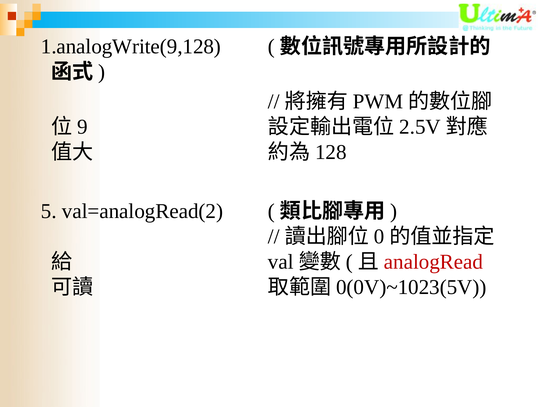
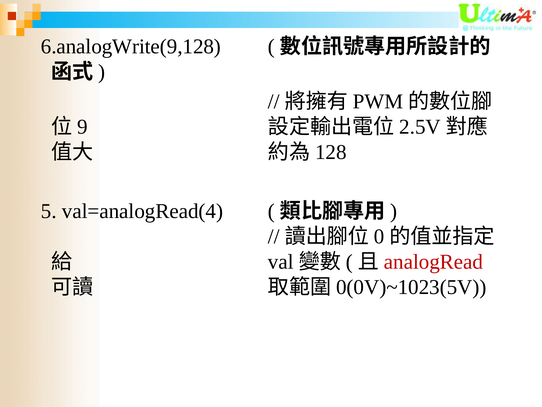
1.analogWrite(9,128: 1.analogWrite(9,128 -> 6.analogWrite(9,128
val=analogRead(2: val=analogRead(2 -> val=analogRead(4
